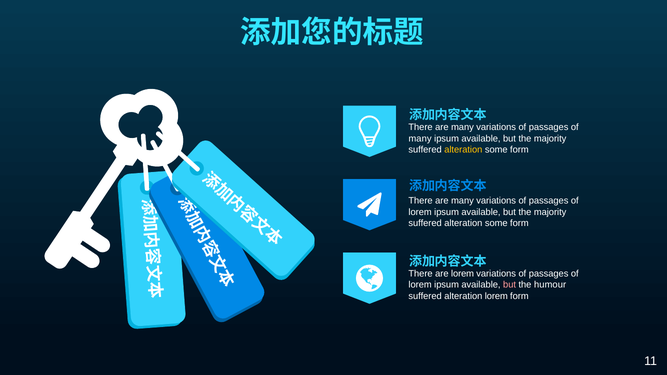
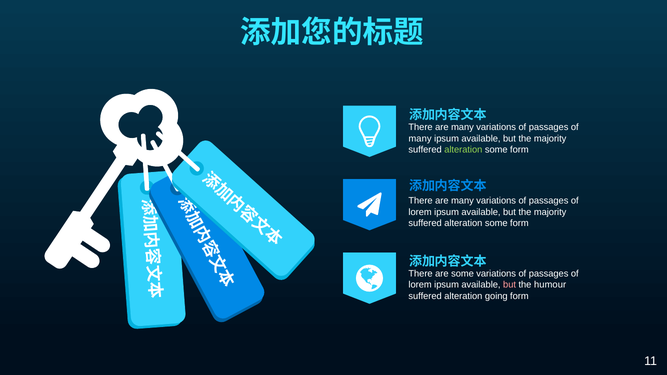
alteration at (463, 150) colour: yellow -> light green
are lorem: lorem -> some
alteration lorem: lorem -> going
